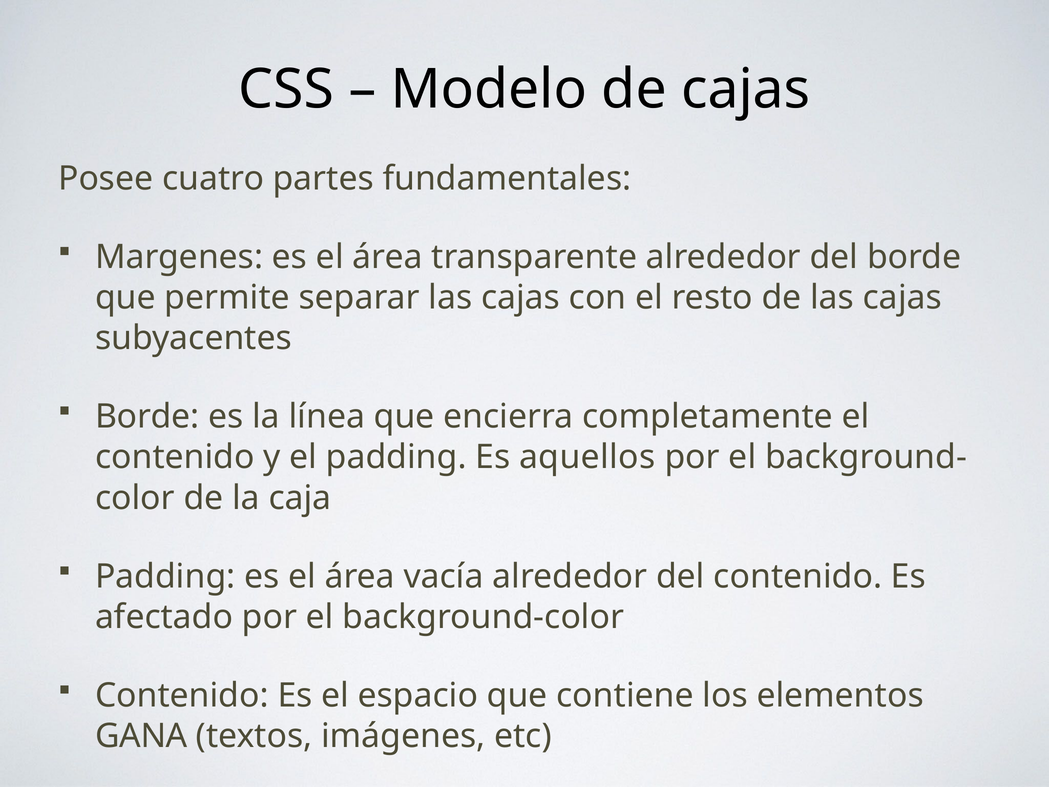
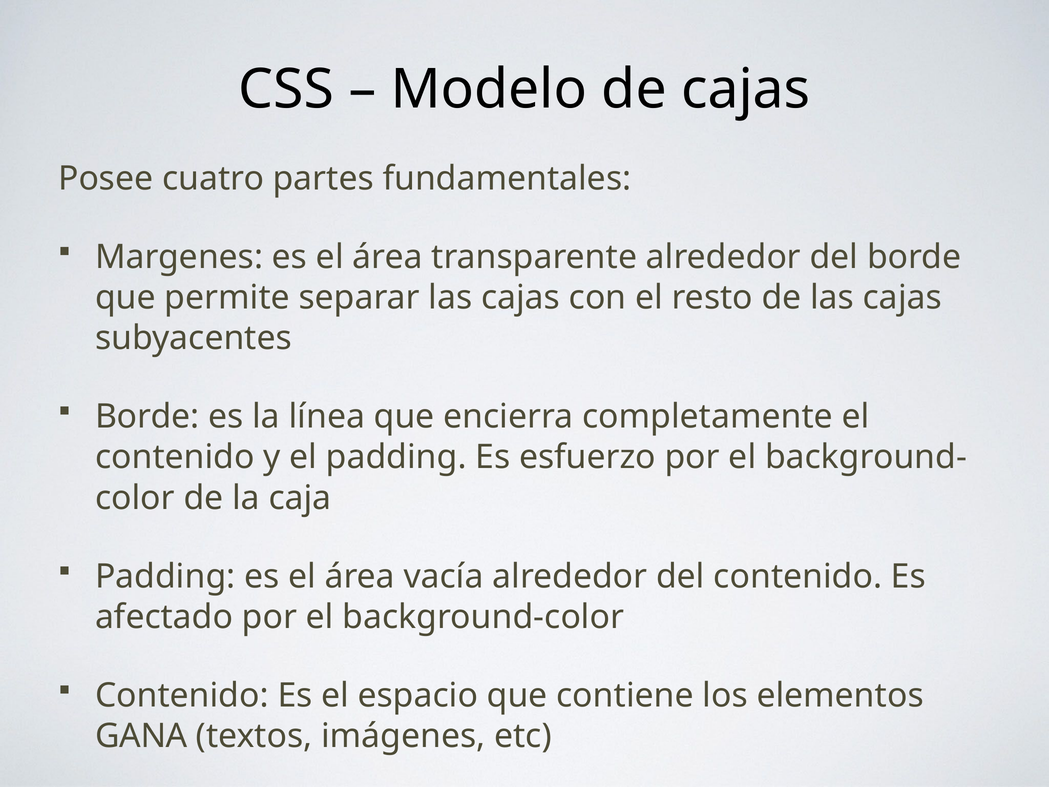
aquellos: aquellos -> esfuerzo
